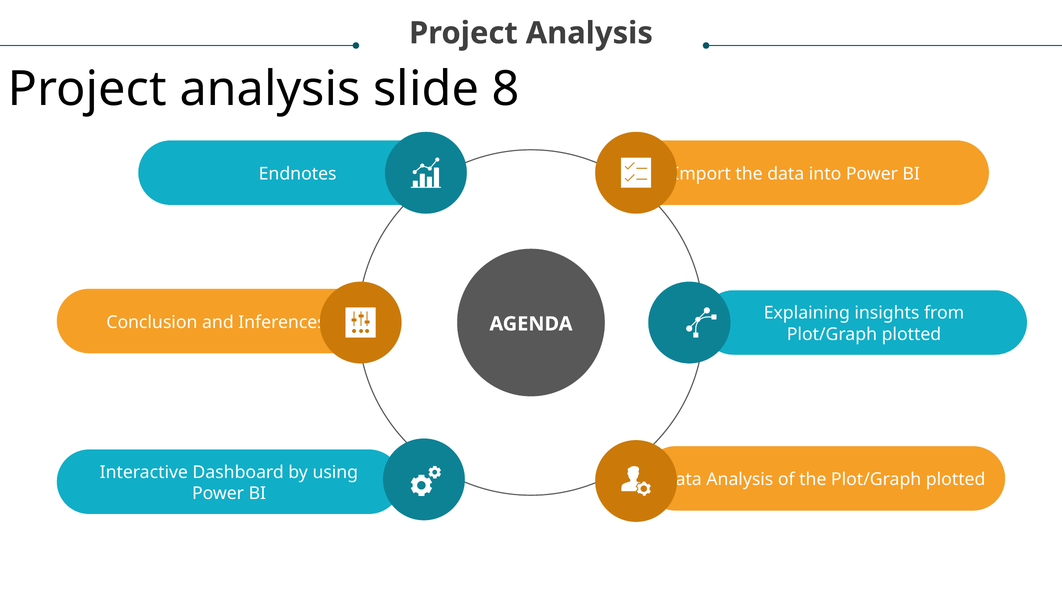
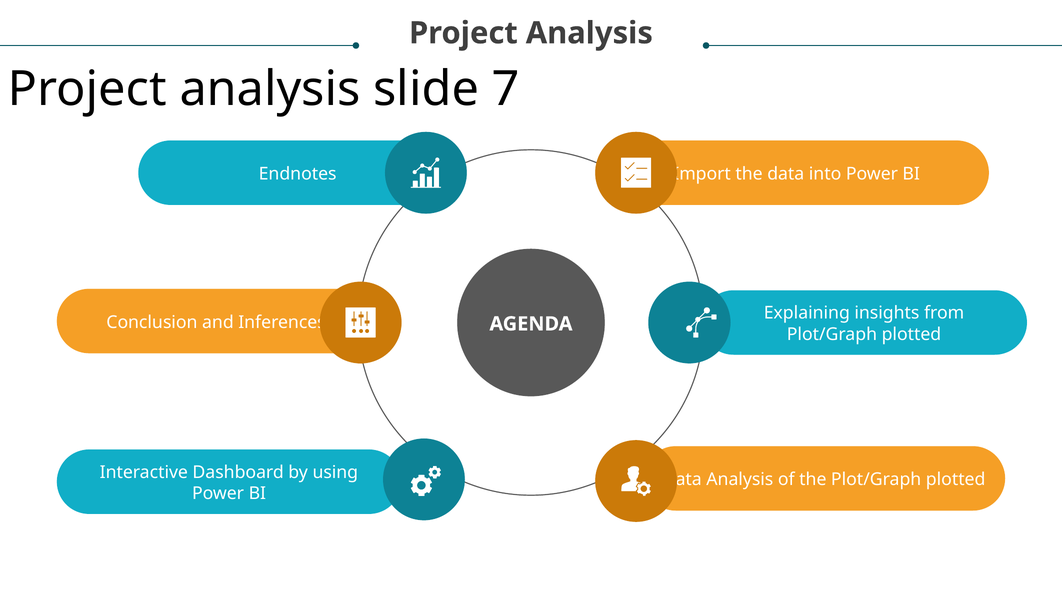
8: 8 -> 7
